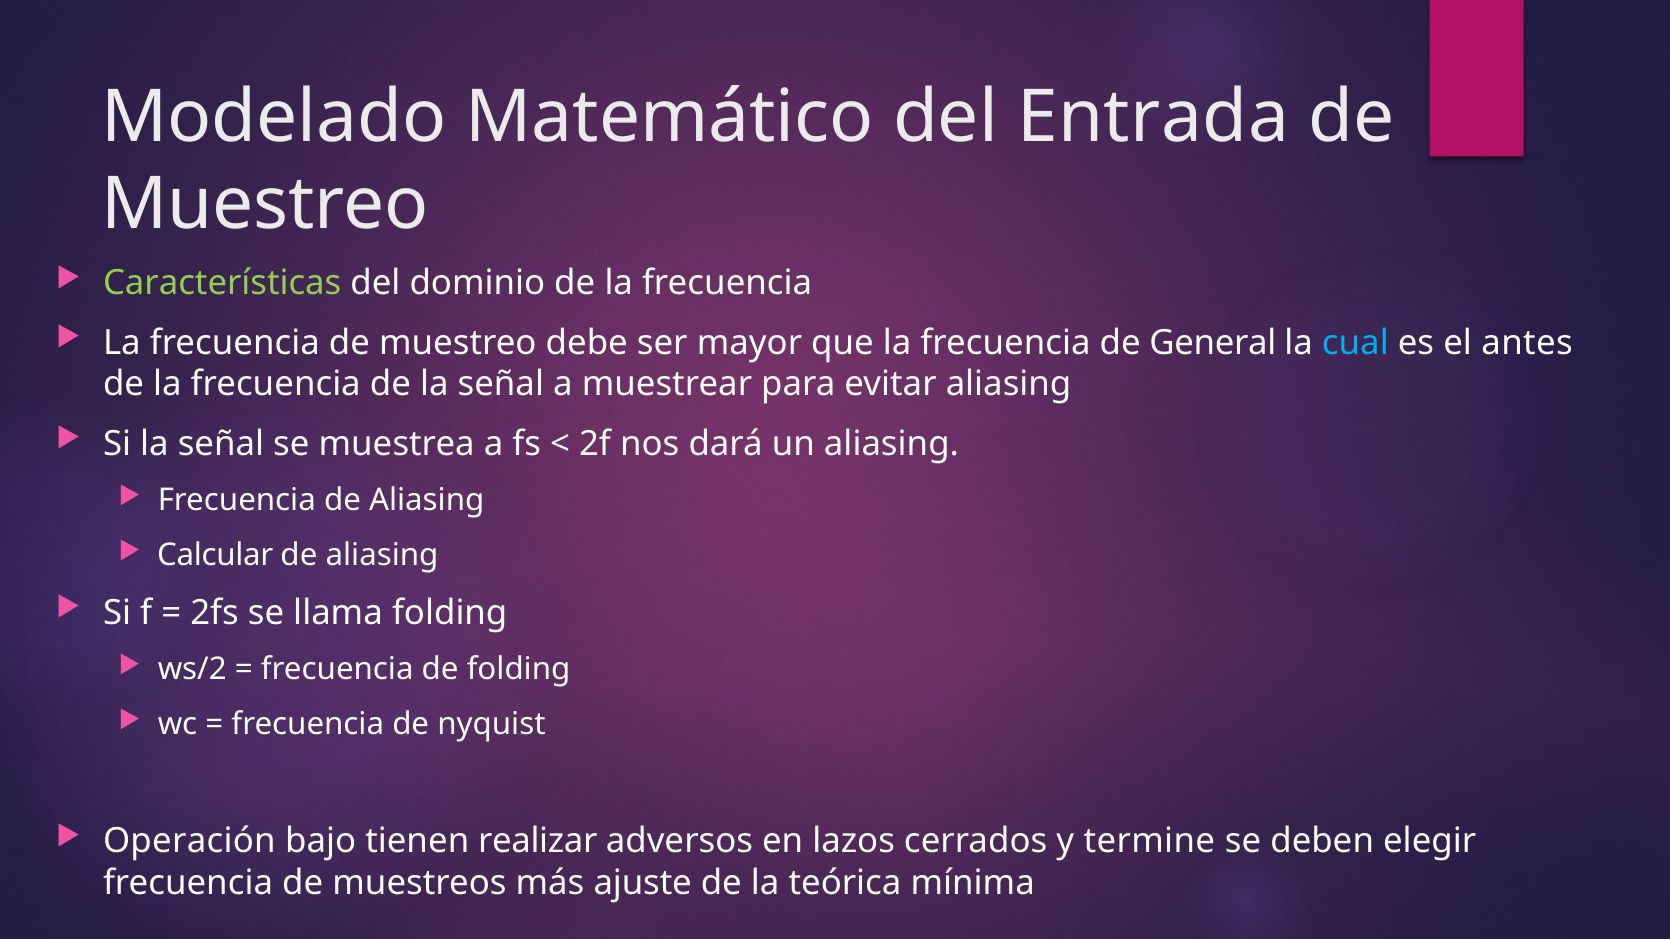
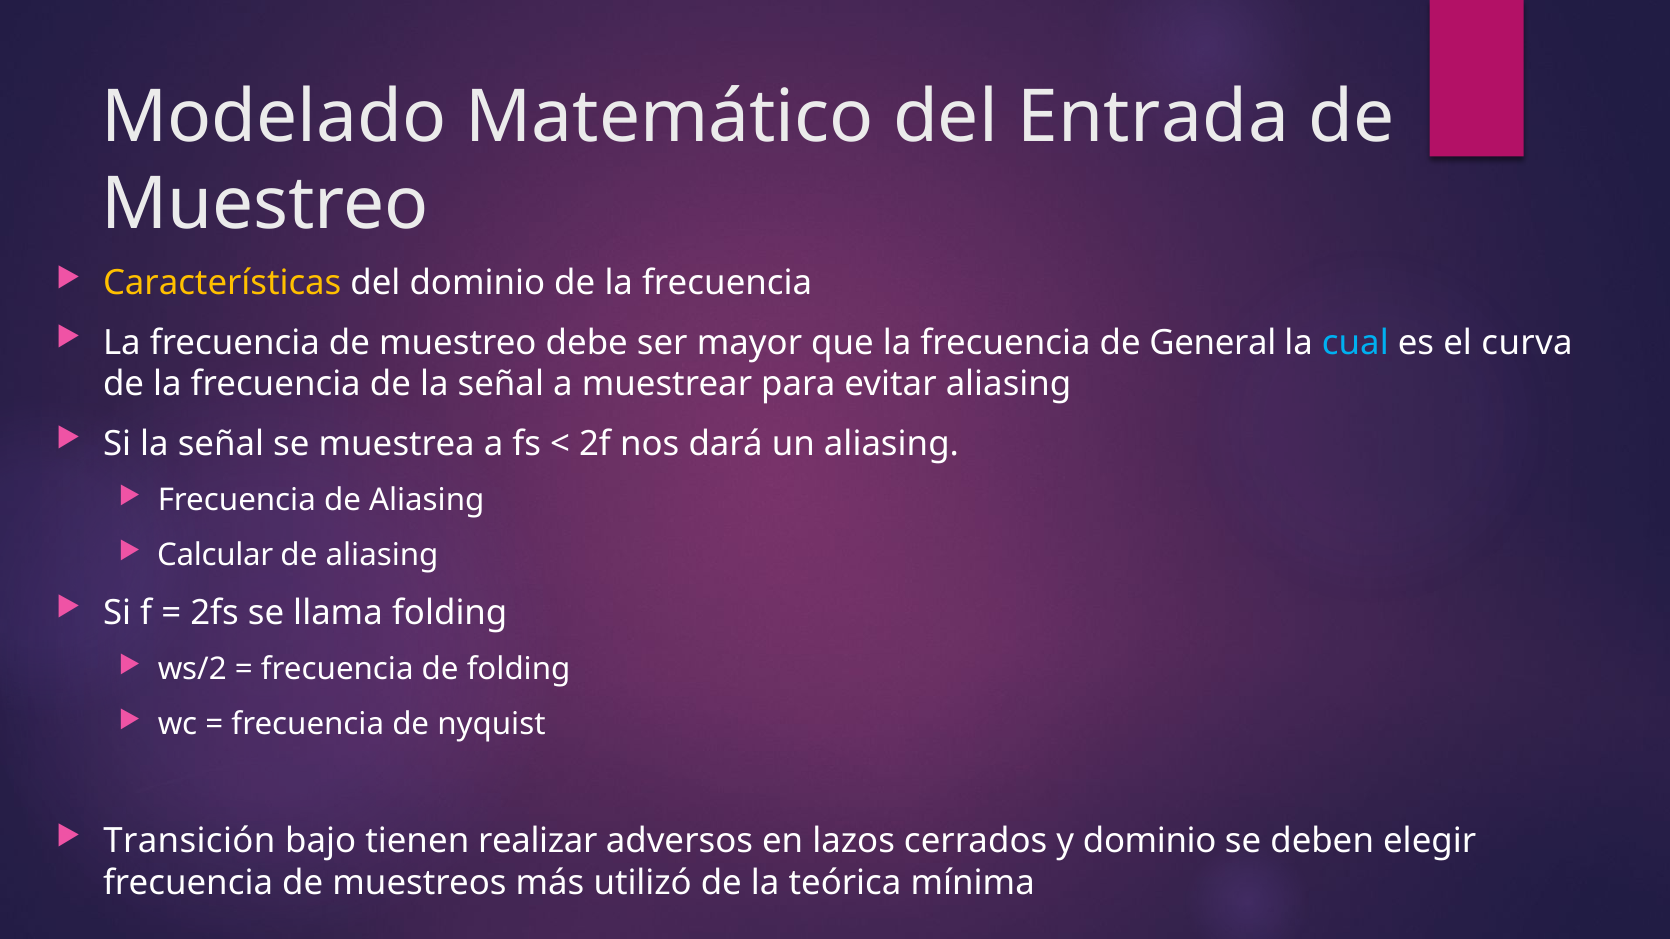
Características colour: light green -> yellow
antes: antes -> curva
Operación: Operación -> Transición
y termine: termine -> dominio
ajuste: ajuste -> utilizó
